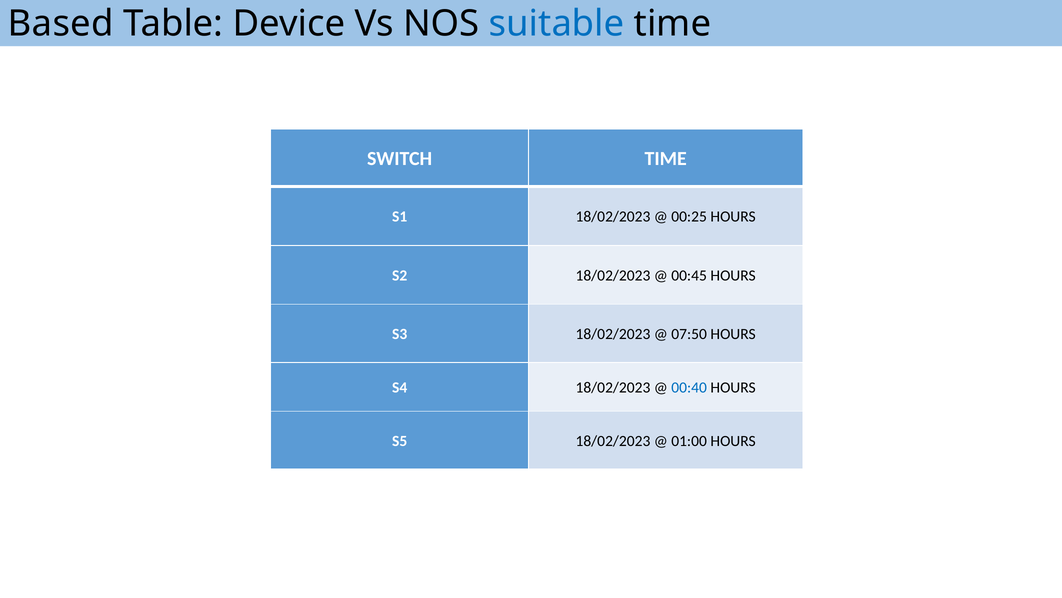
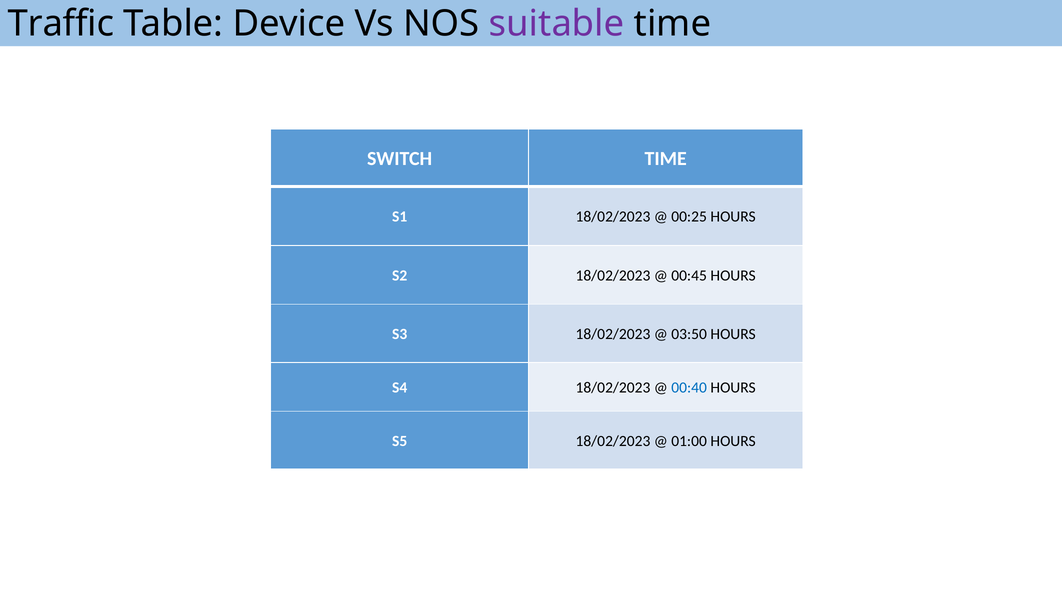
Based: Based -> Traffic
suitable colour: blue -> purple
07:50: 07:50 -> 03:50
